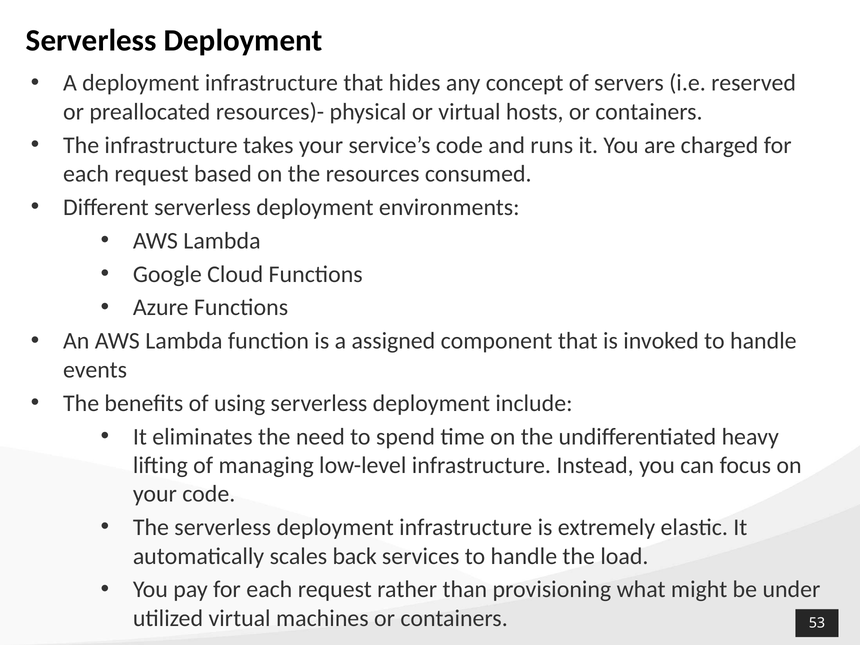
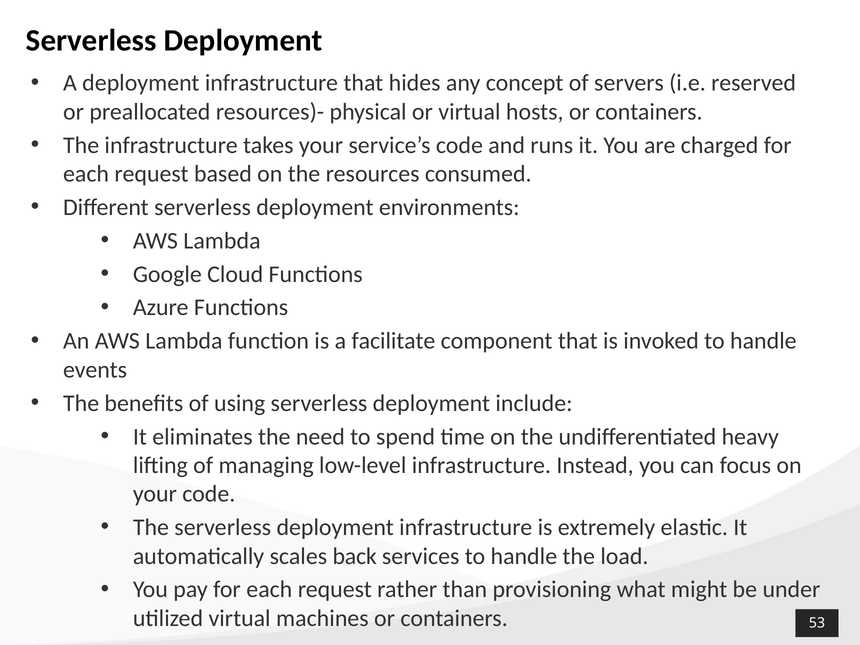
assigned: assigned -> facilitate
